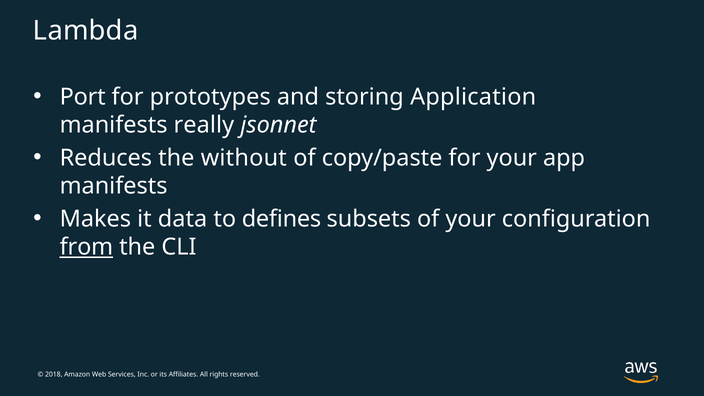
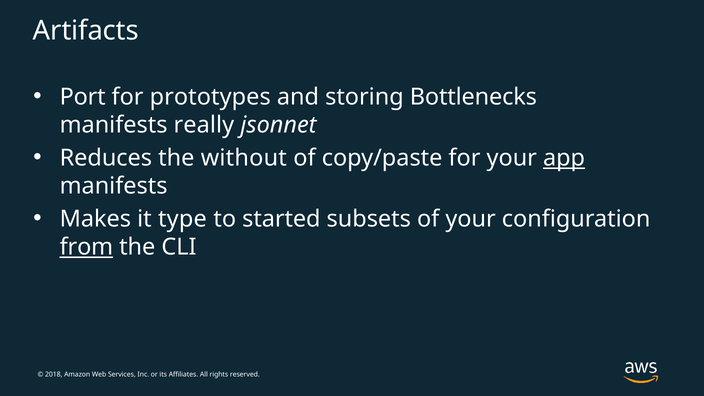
Lambda: Lambda -> Artifacts
Application: Application -> Bottlenecks
app underline: none -> present
data: data -> type
defines: defines -> started
